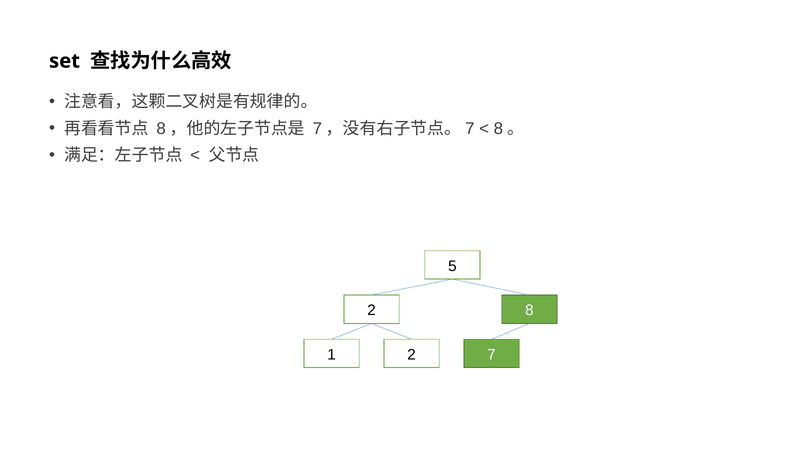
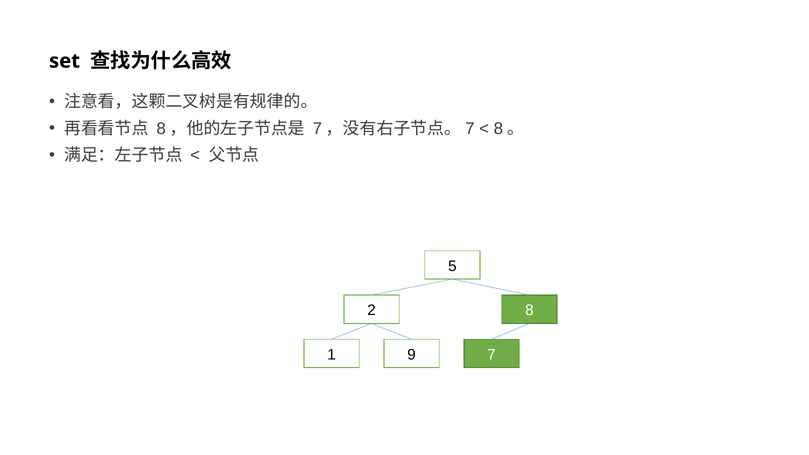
1 2: 2 -> 9
